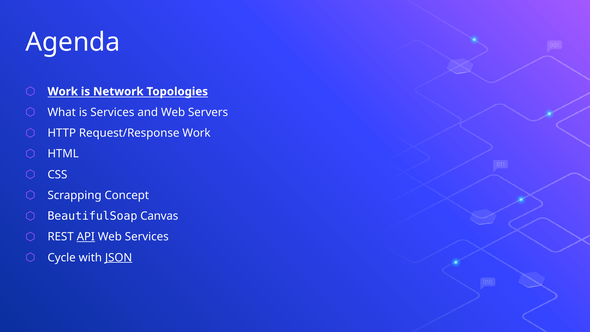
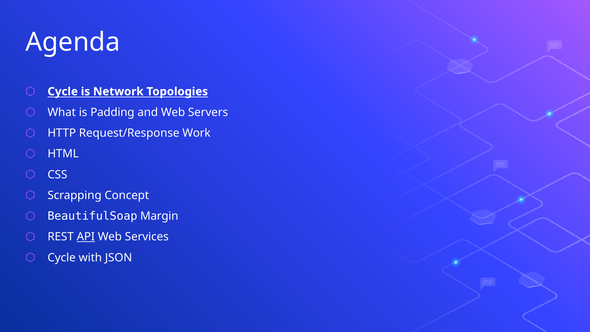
Work at (63, 92): Work -> Cycle
is Services: Services -> Padding
Canvas: Canvas -> Margin
JSON underline: present -> none
